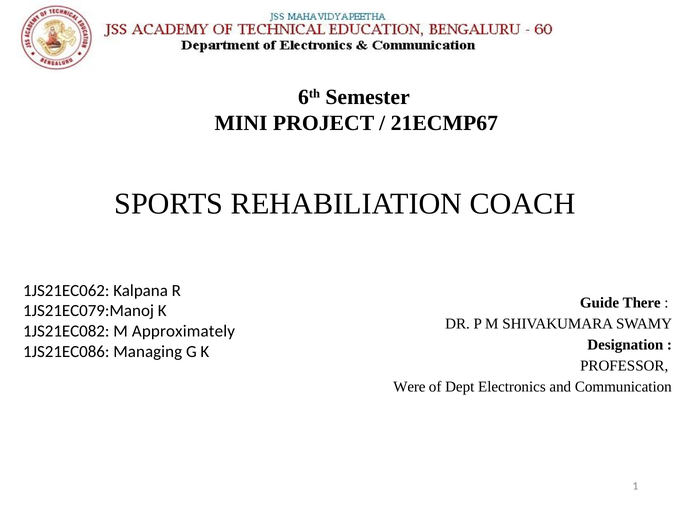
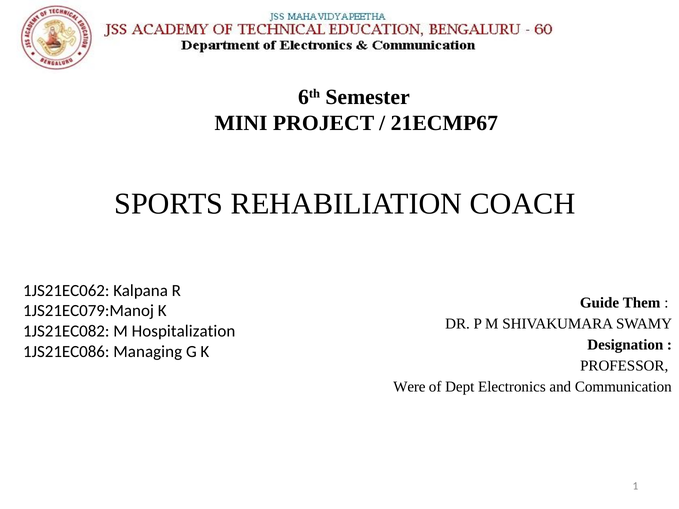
There: There -> Them
Approximately: Approximately -> Hospitalization
